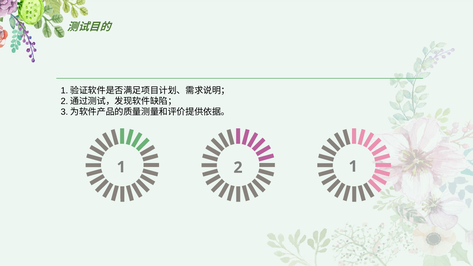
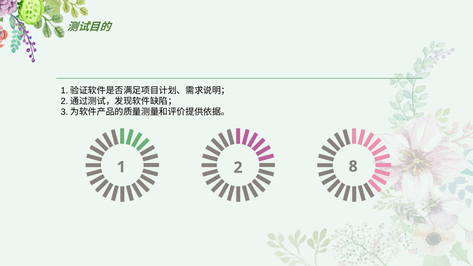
2 1: 1 -> 8
